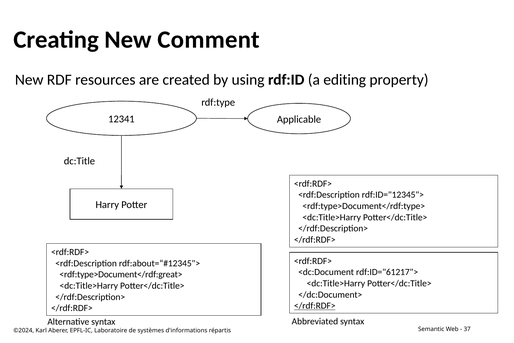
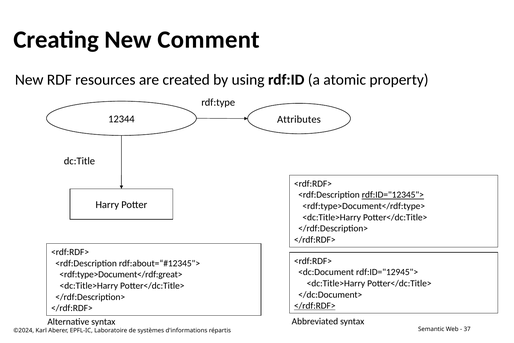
editing: editing -> atomic
12341: 12341 -> 12344
Applicable: Applicable -> Attributes
rdf:ID="12345"> underline: none -> present
rdf:ID="61217">: rdf:ID="61217"> -> rdf:ID="12945">
